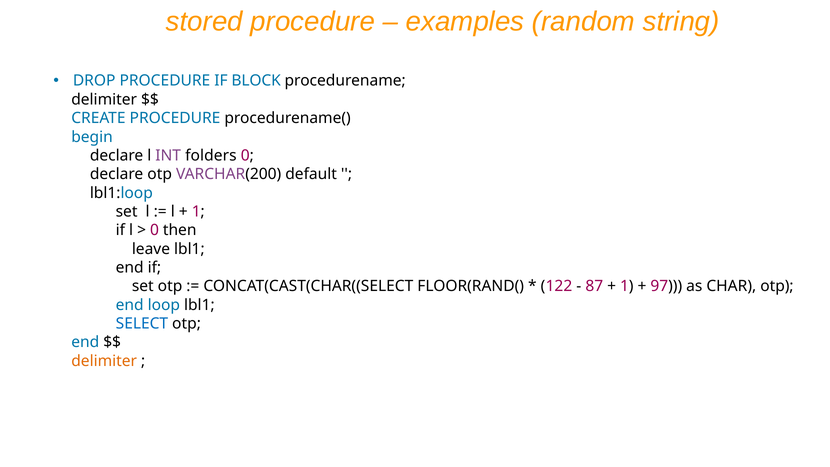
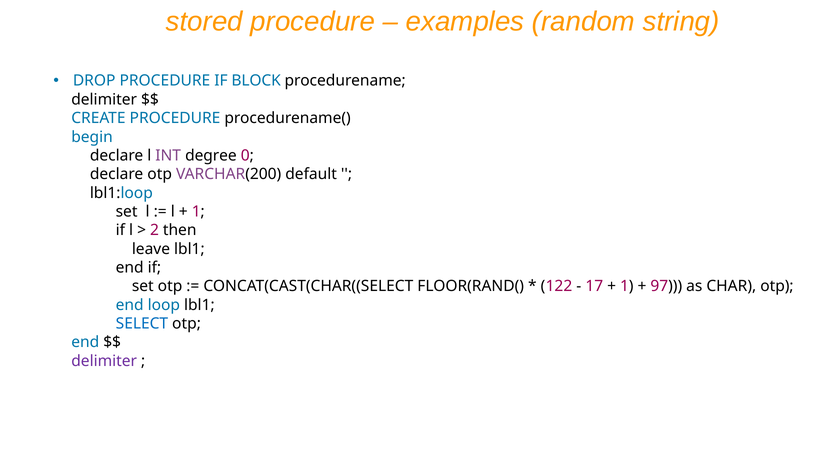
folders: folders -> degree
0 at (155, 230): 0 -> 2
87: 87 -> 17
delimiter at (104, 361) colour: orange -> purple
